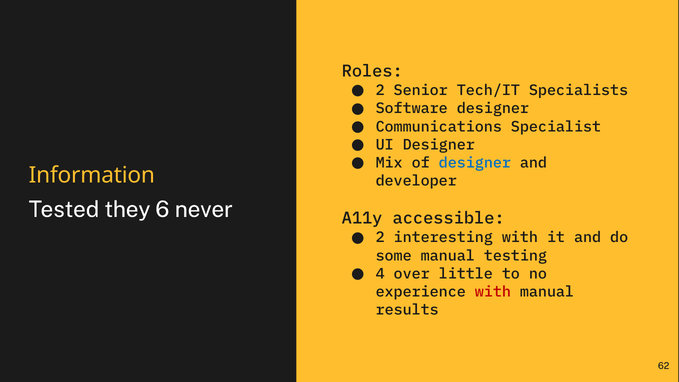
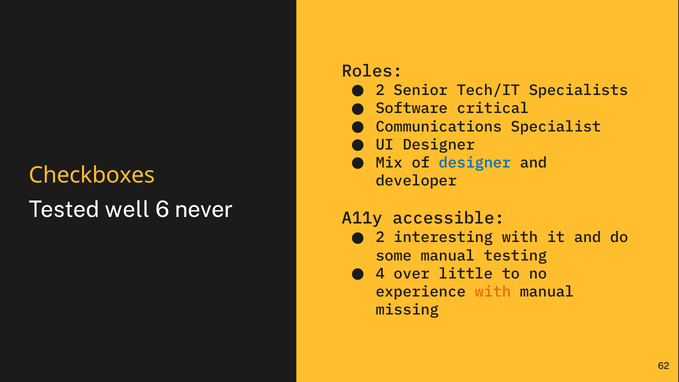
Software designer: designer -> critical
Information: Information -> Checkboxes
they: they -> well
with at (493, 292) colour: red -> orange
results: results -> missing
